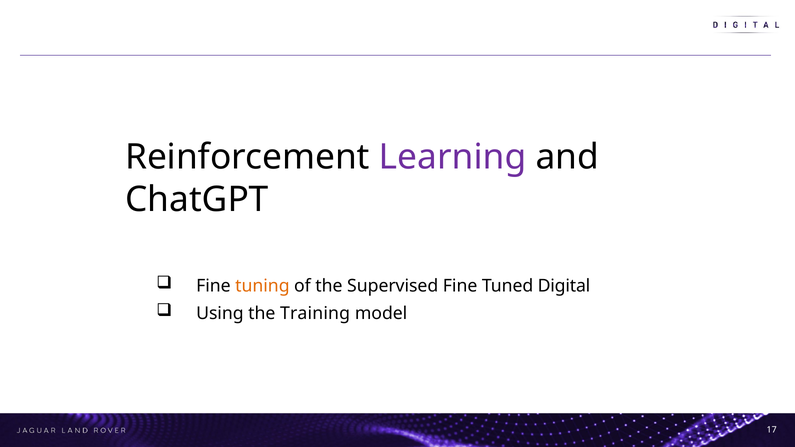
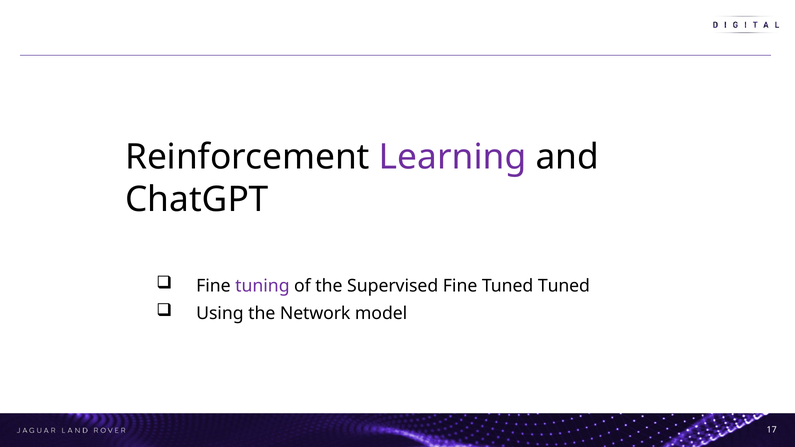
tuning colour: orange -> purple
Tuned Digital: Digital -> Tuned
Training: Training -> Network
